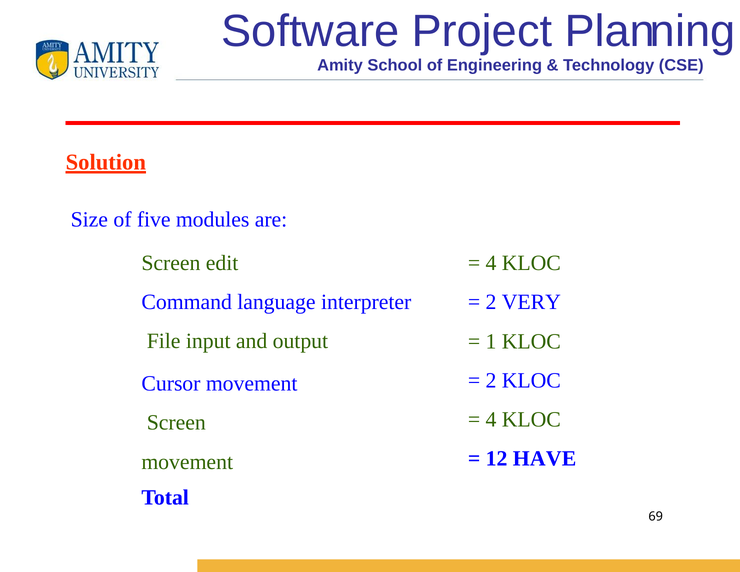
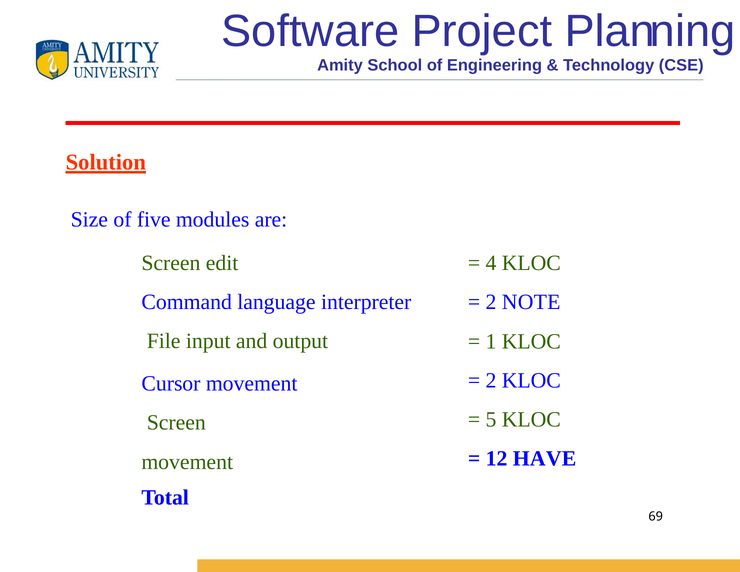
VERY: VERY -> NOTE
4 at (491, 420): 4 -> 5
